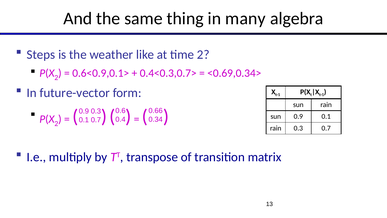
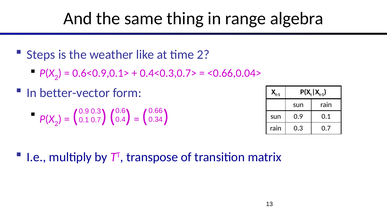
many: many -> range
<0.69,0.34>: <0.69,0.34> -> <0.66,0.04>
future-vector: future-vector -> better-vector
